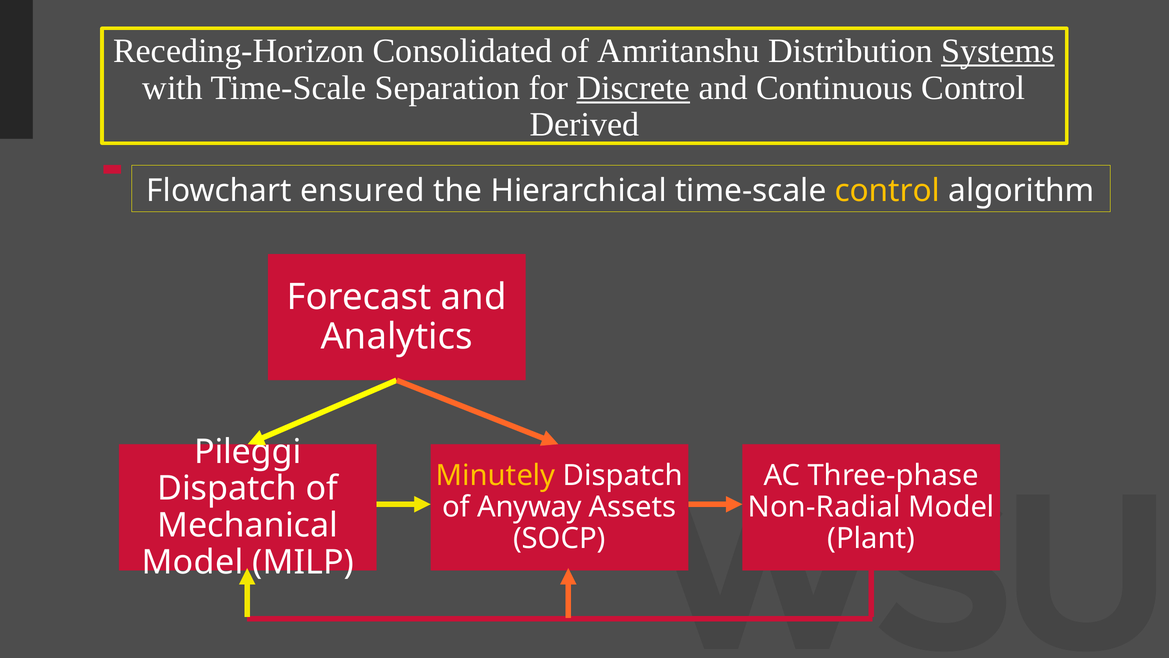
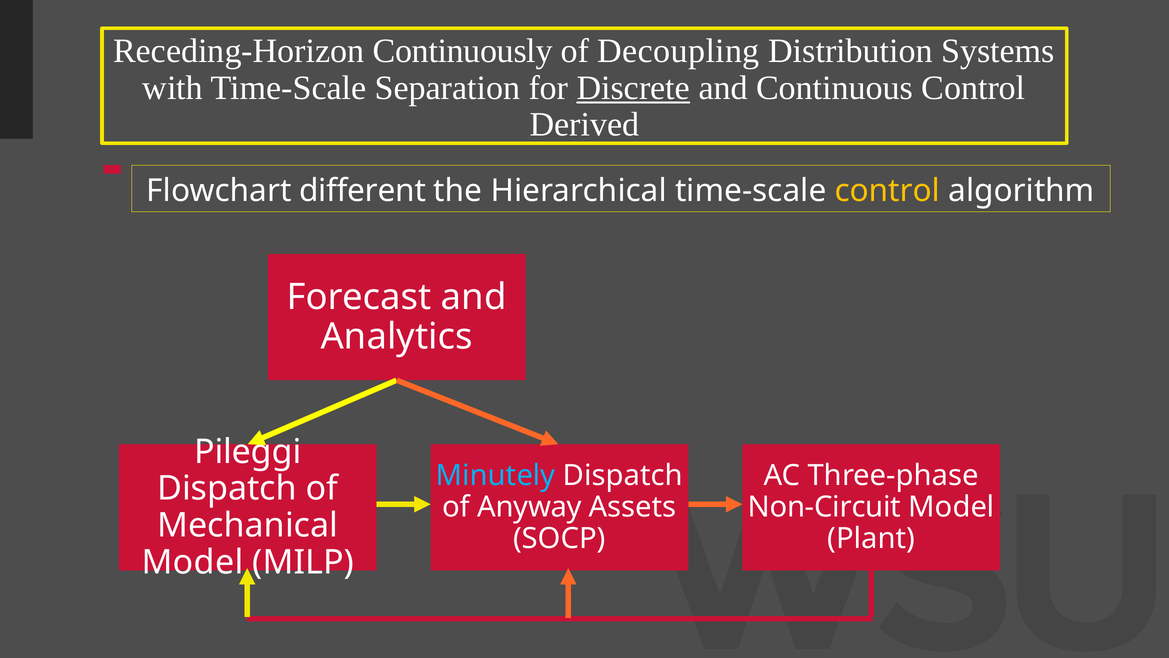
Consolidated: Consolidated -> Continuously
Amritanshu: Amritanshu -> Decoupling
Systems underline: present -> none
ensured: ensured -> different
Minutely colour: yellow -> light blue
Non-Radial: Non-Radial -> Non-Circuit
